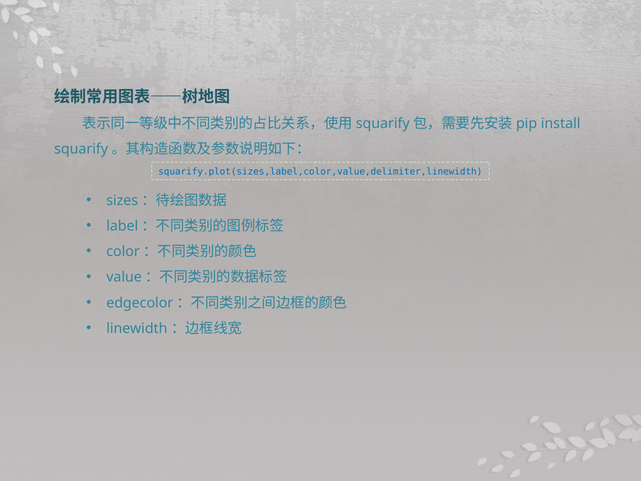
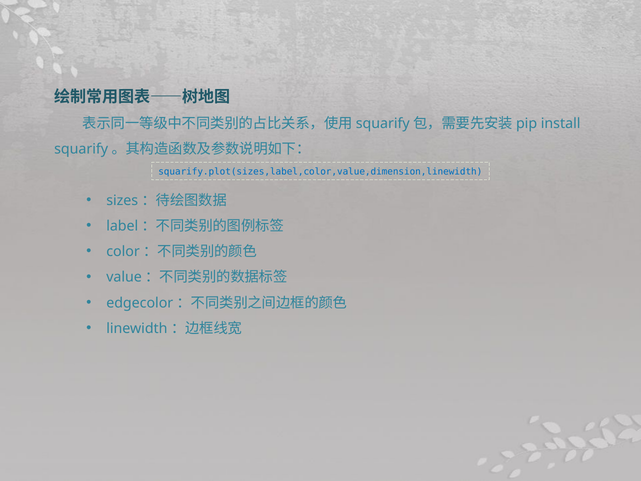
squarify.plot(sizes,label,color,value,delimiter,linewidth: squarify.plot(sizes,label,color,value,delimiter,linewidth -> squarify.plot(sizes,label,color,value,dimension,linewidth
